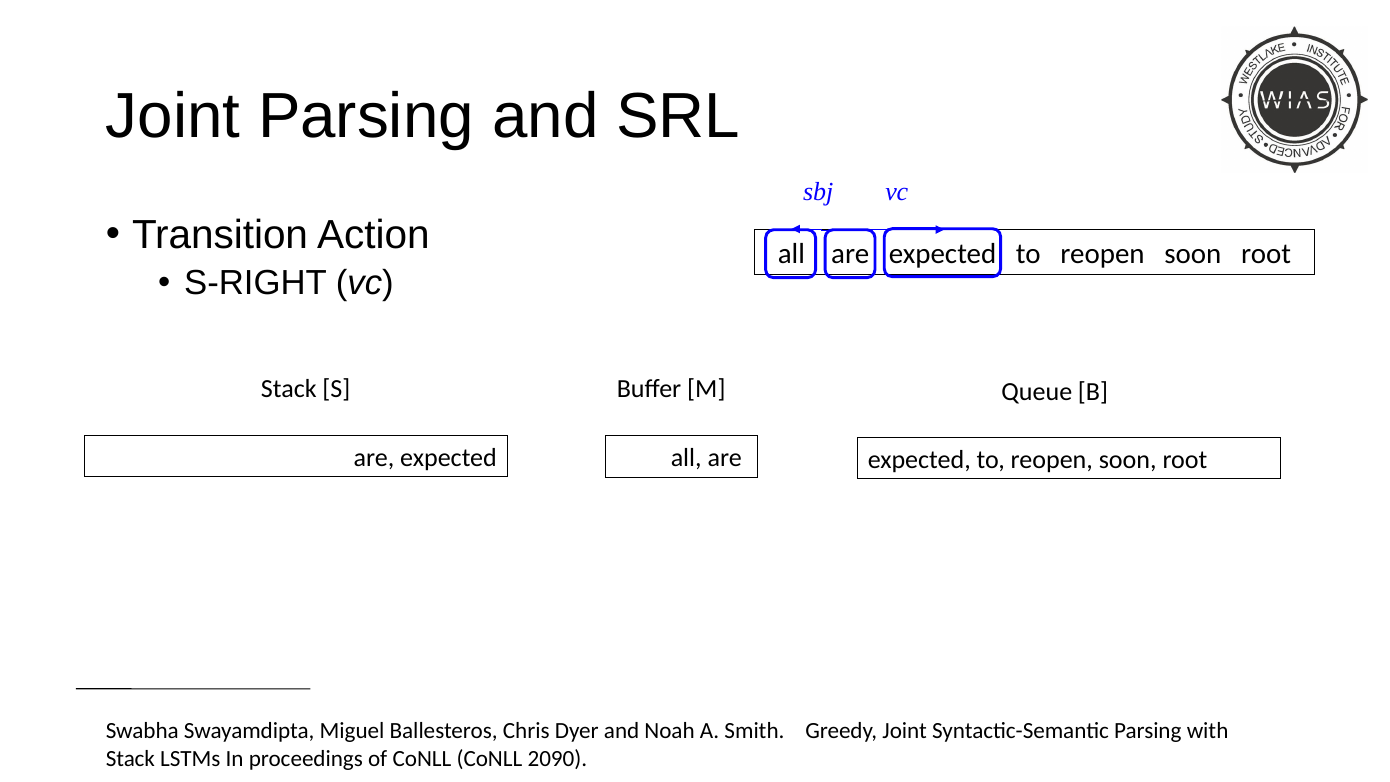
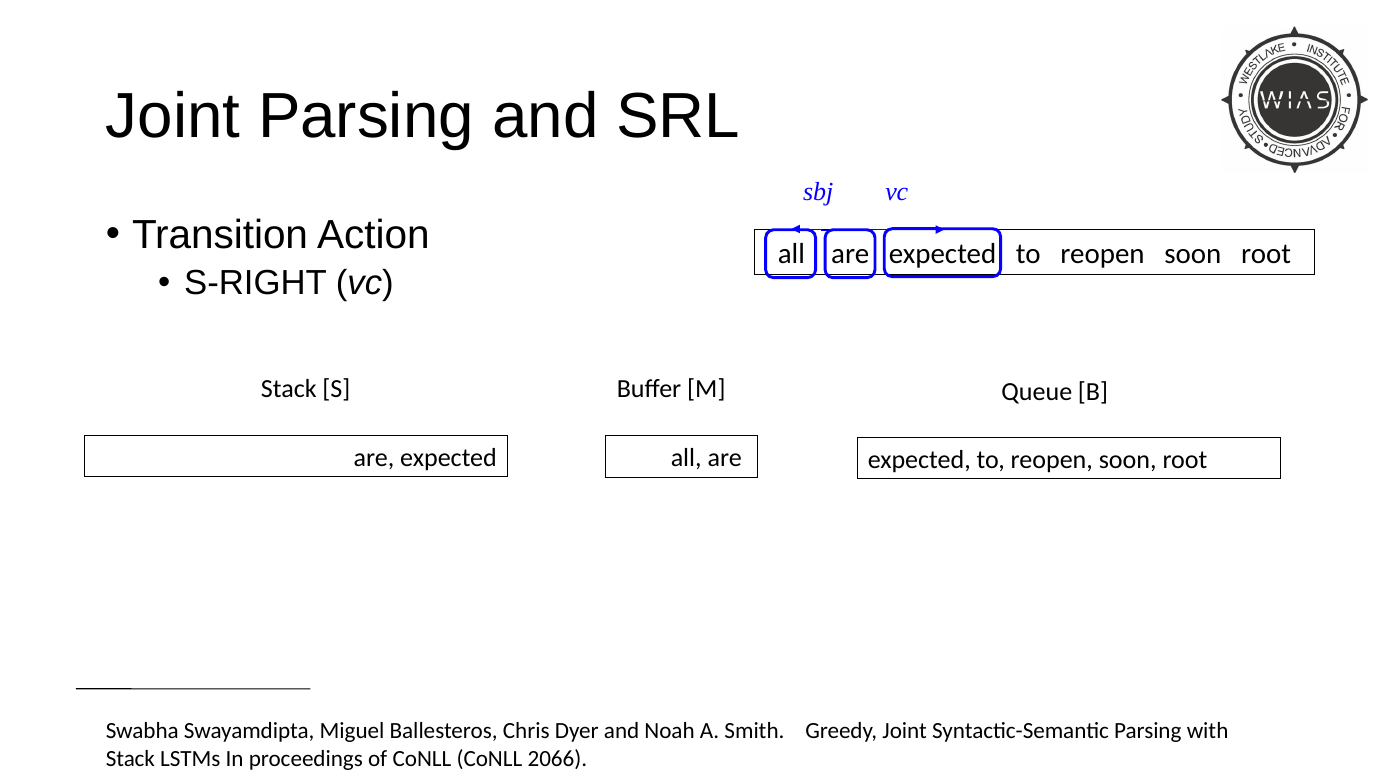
2090: 2090 -> 2066
